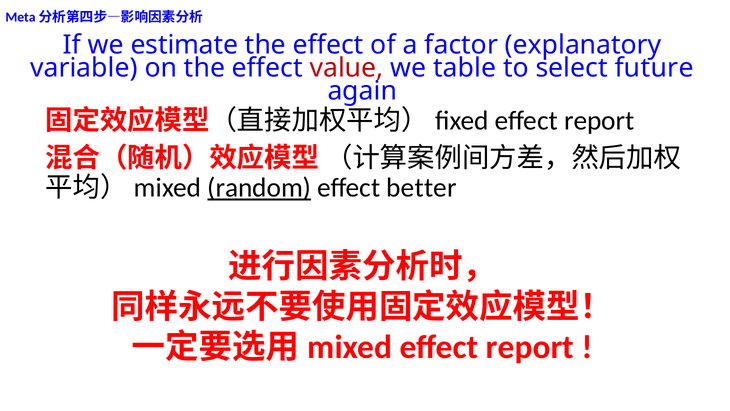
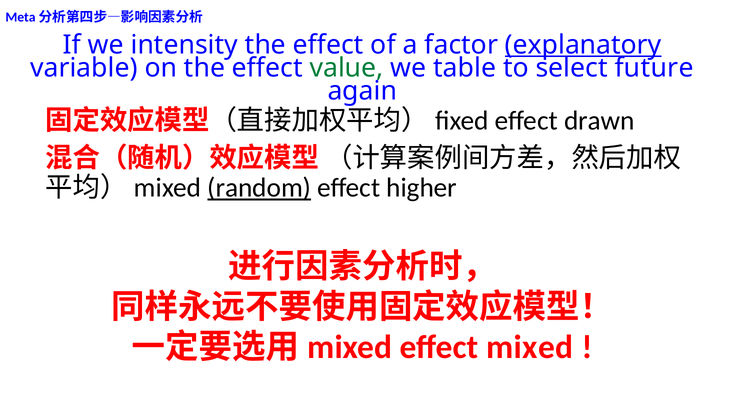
estimate: estimate -> intensity
explanatory underline: none -> present
value colour: red -> green
report at (599, 121): report -> drawn
better: better -> higher
report at (530, 347): report -> mixed
